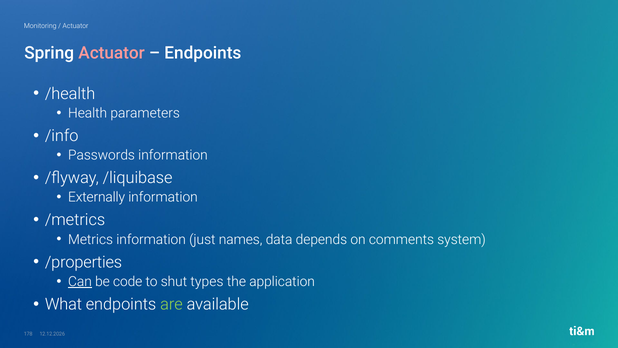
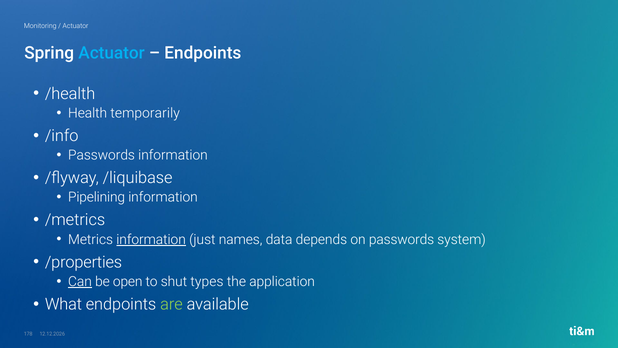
Actuator at (112, 53) colour: pink -> light blue
parameters: parameters -> temporarily
Externally: Externally -> Pipelining
information at (151, 239) underline: none -> present
on comments: comments -> passwords
code: code -> open
